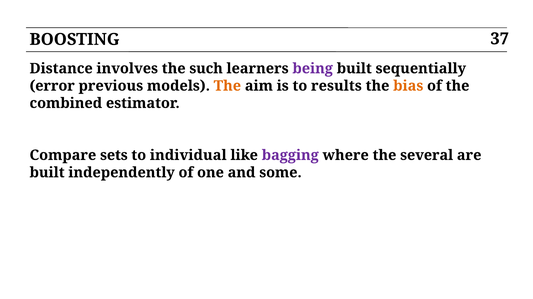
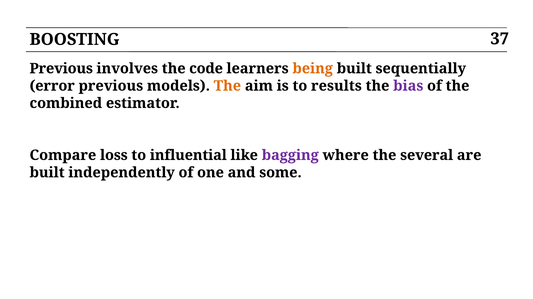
Distance at (61, 69): Distance -> Previous
such: such -> code
being colour: purple -> orange
bias colour: orange -> purple
sets: sets -> loss
individual: individual -> influential
